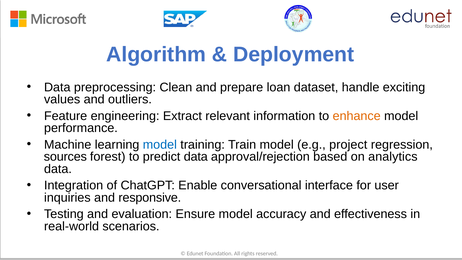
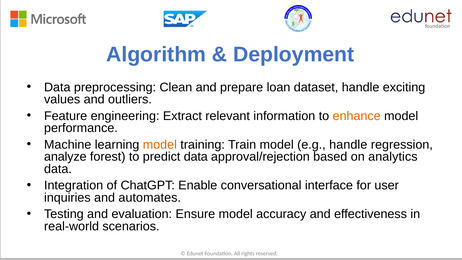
model at (160, 145) colour: blue -> orange
e.g project: project -> handle
sources: sources -> analyze
responsive: responsive -> automates
